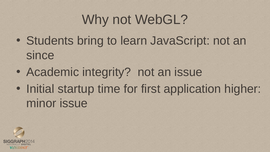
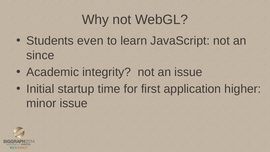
bring: bring -> even
